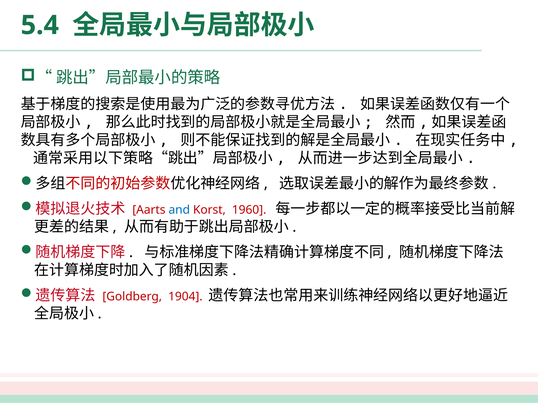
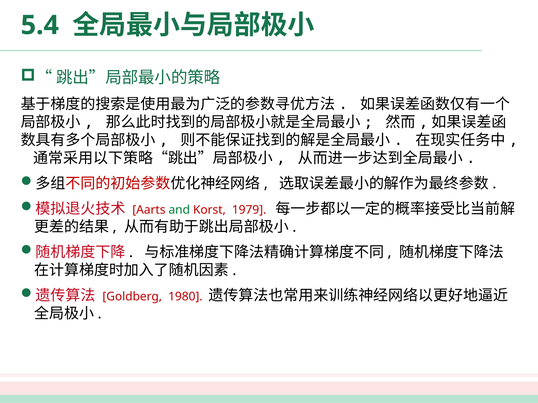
and colour: blue -> green
1960: 1960 -> 1979
1904: 1904 -> 1980
